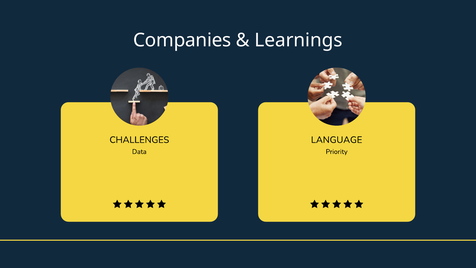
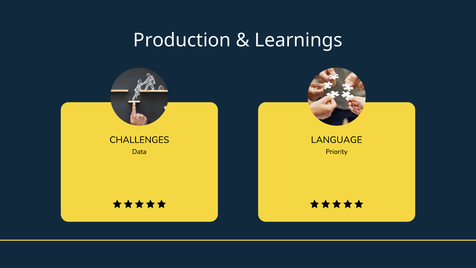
Companies: Companies -> Production
